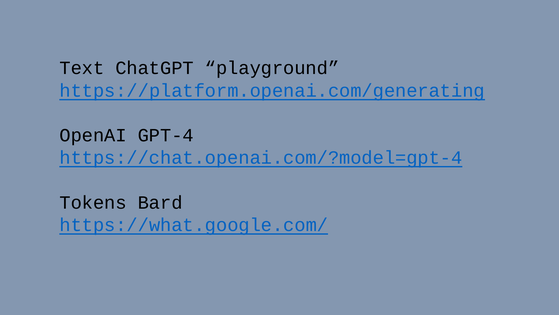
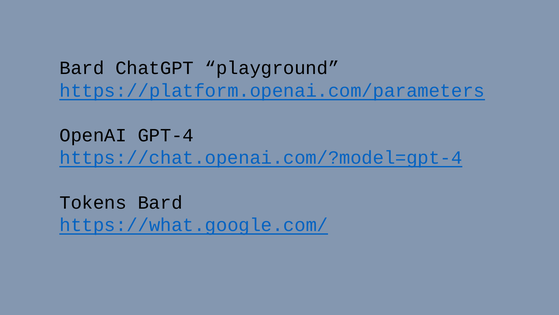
Text at (82, 68): Text -> Bard
https://platform.openai.com/generating: https://platform.openai.com/generating -> https://platform.openai.com/parameters
